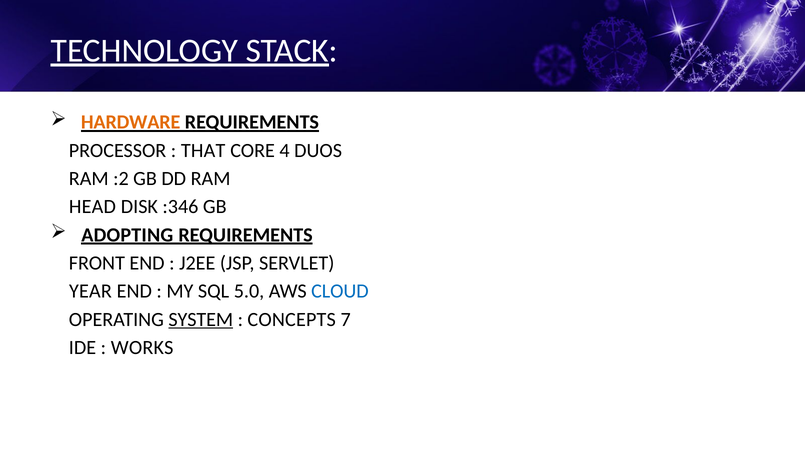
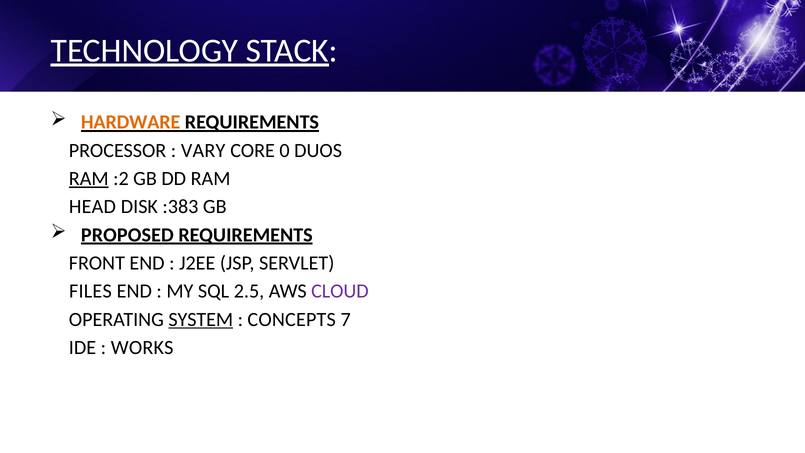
THAT: THAT -> VARY
4: 4 -> 0
RAM at (89, 178) underline: none -> present
:346: :346 -> :383
ADOPTING: ADOPTING -> PROPOSED
YEAR: YEAR -> FILES
5.0: 5.0 -> 2.5
CLOUD colour: blue -> purple
